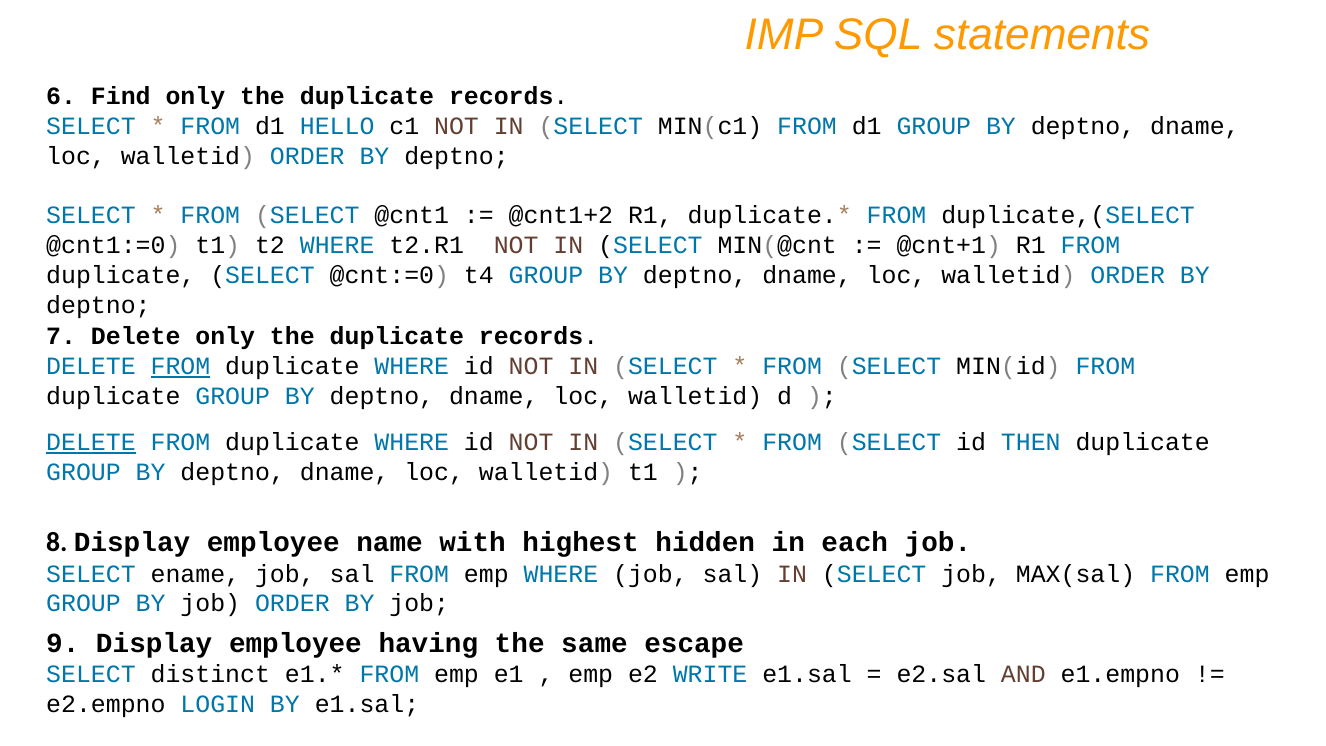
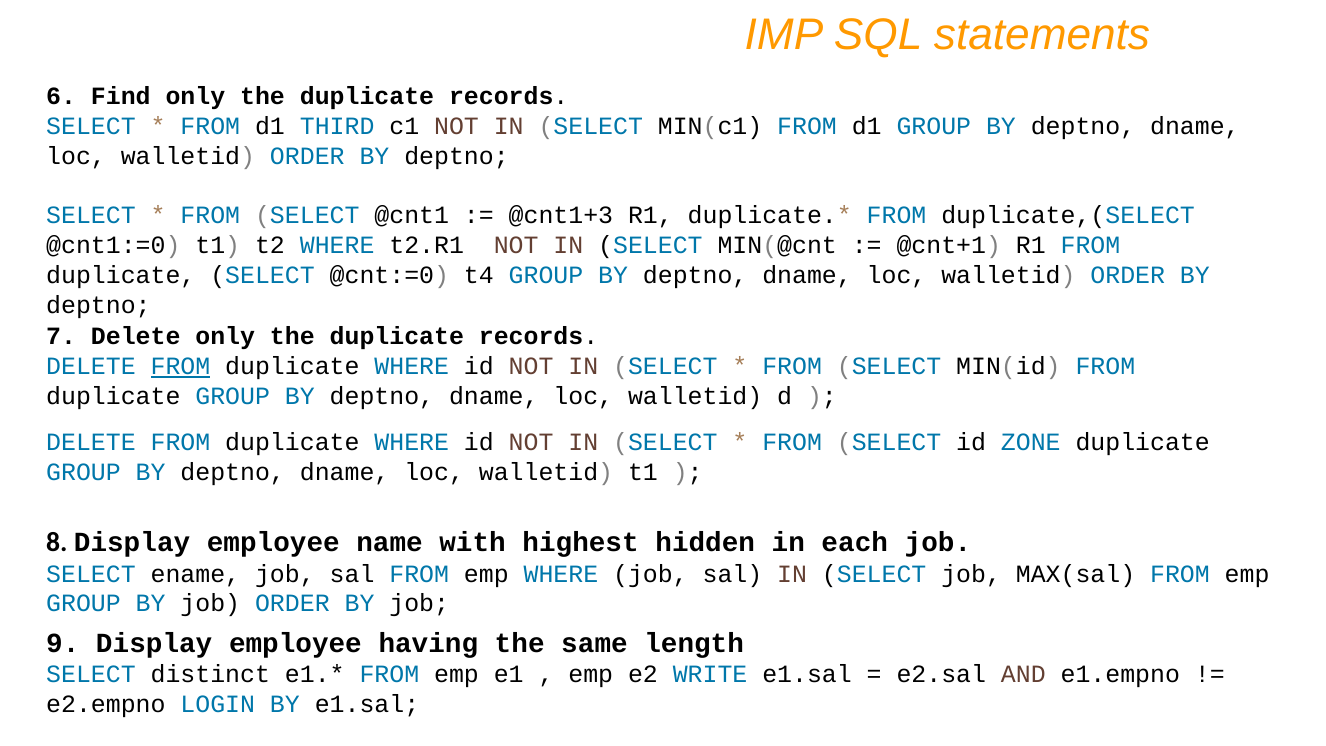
HELLO: HELLO -> THIRD
@cnt1+2: @cnt1+2 -> @cnt1+3
DELETE at (91, 442) underline: present -> none
THEN: THEN -> ZONE
escape: escape -> length
